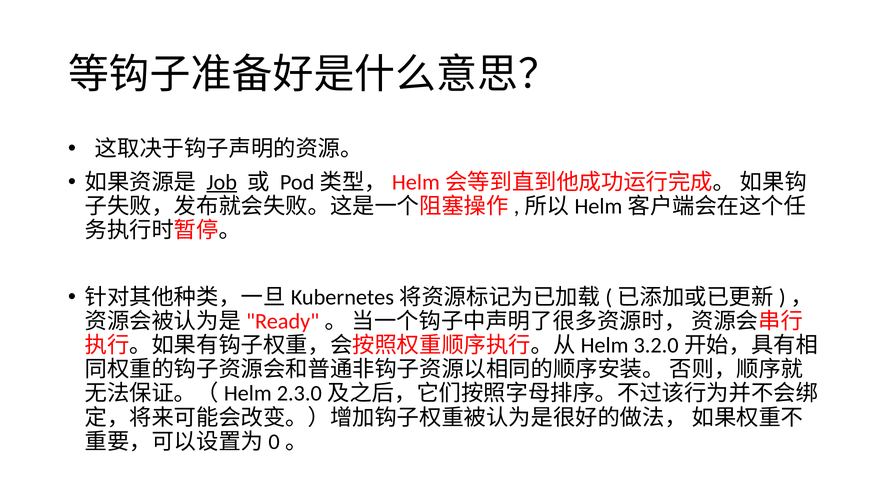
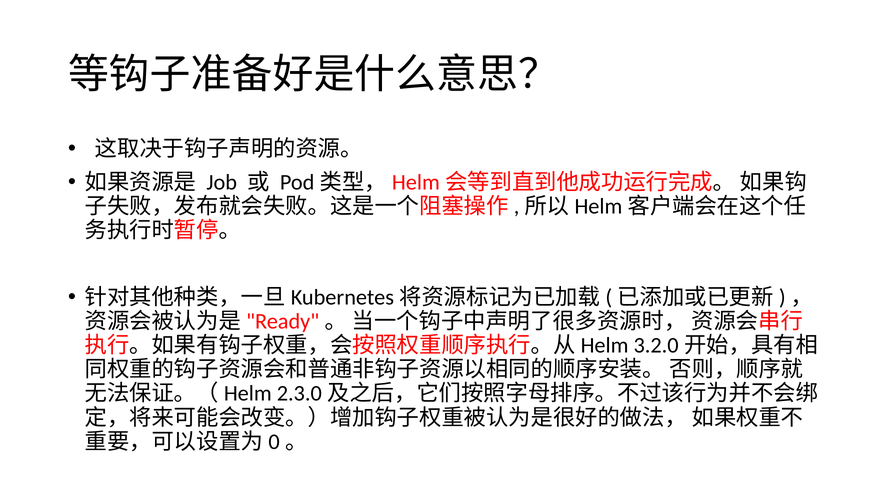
Job underline: present -> none
